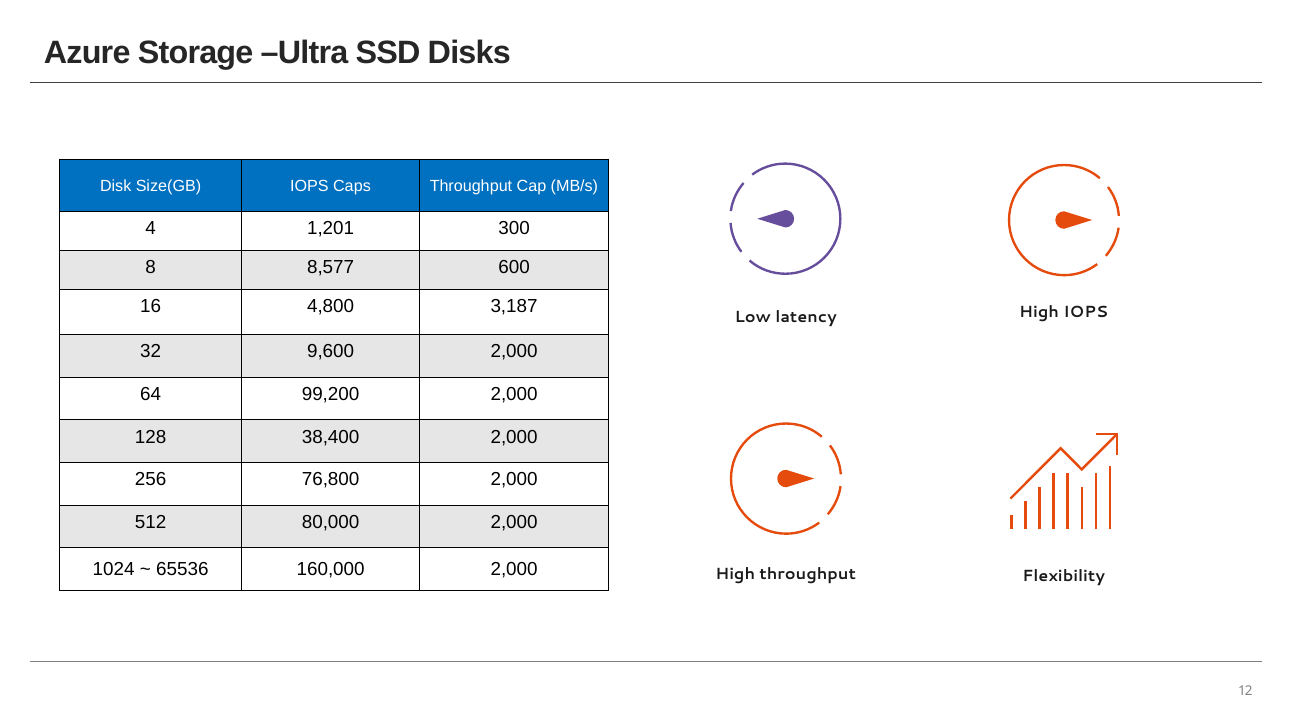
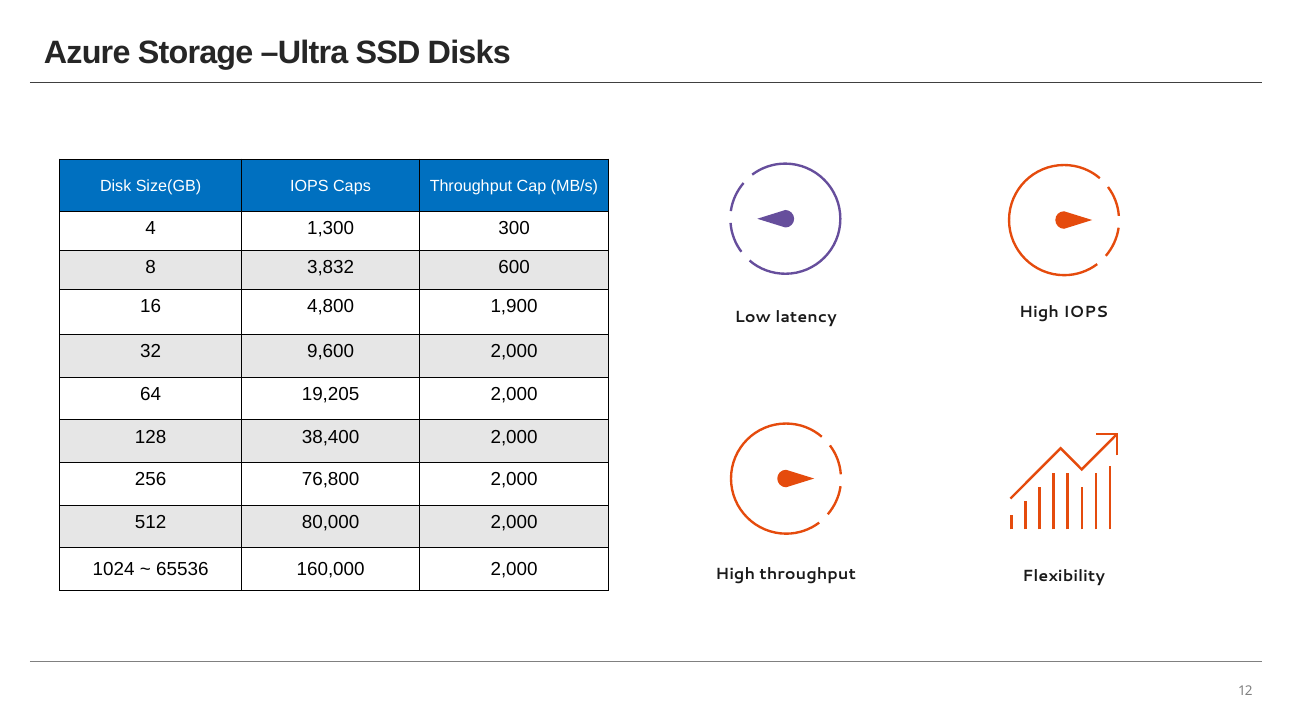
1,201: 1,201 -> 1,300
8,577: 8,577 -> 3,832
3,187: 3,187 -> 1,900
99,200: 99,200 -> 19,205
